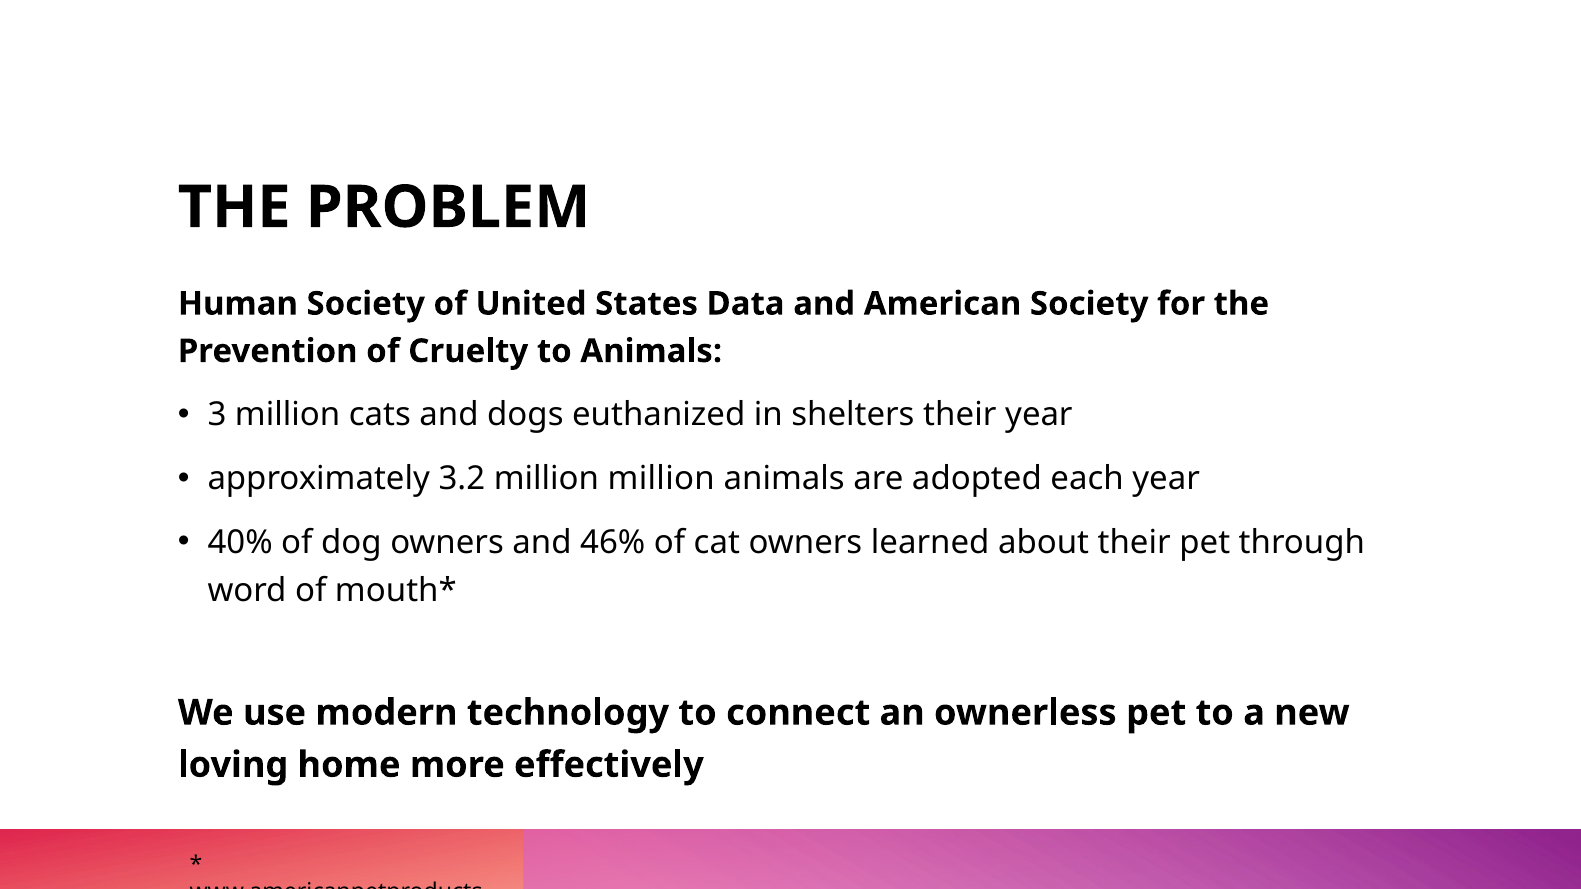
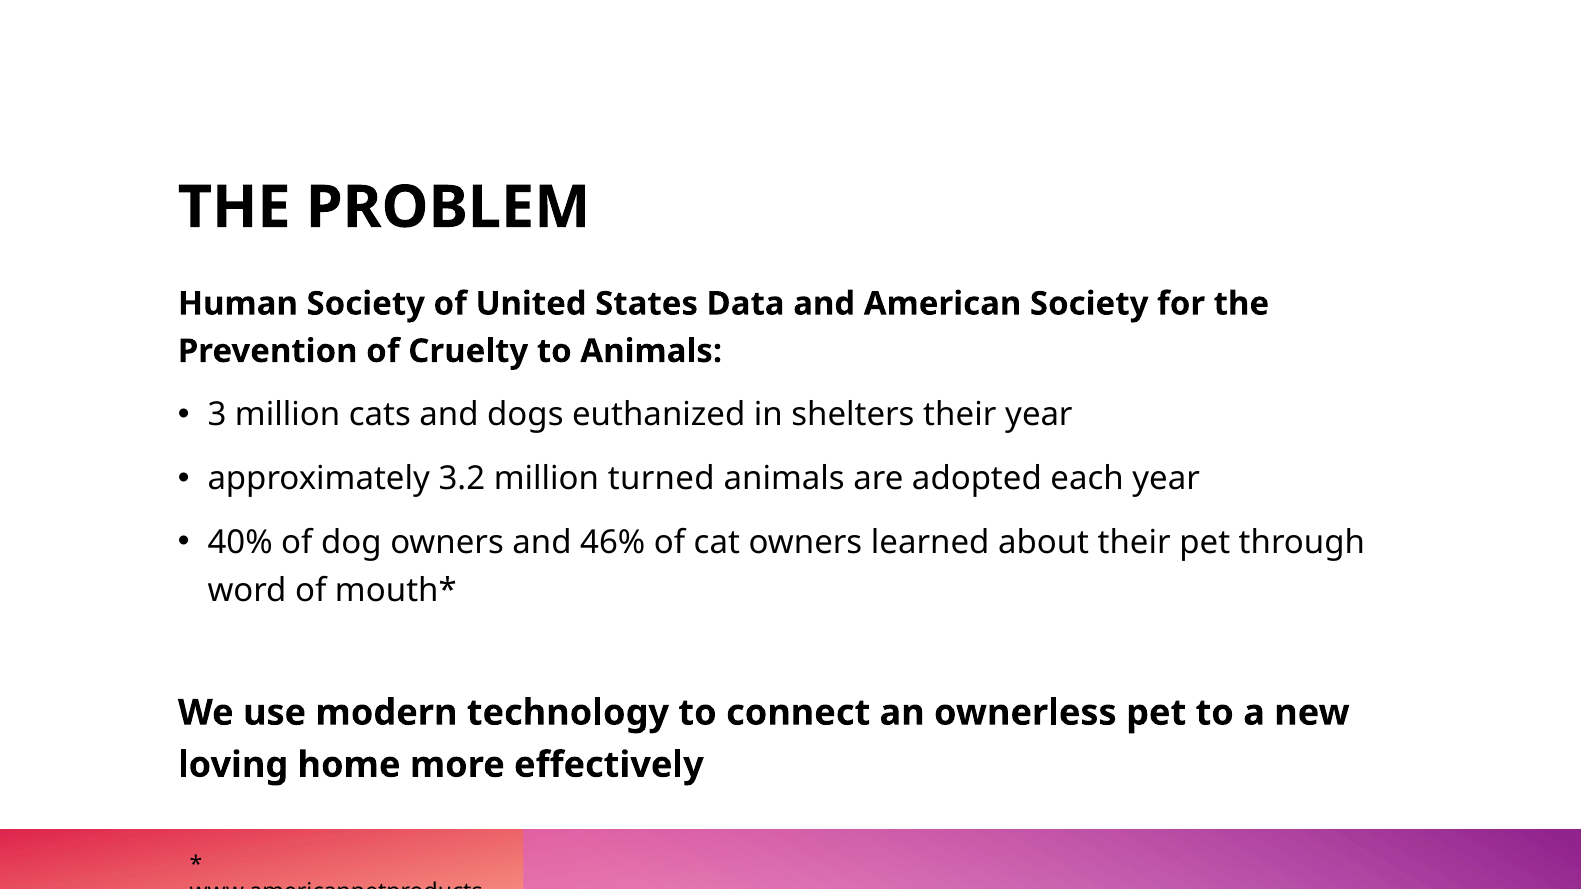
million million: million -> turned
